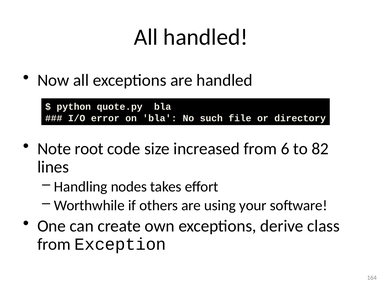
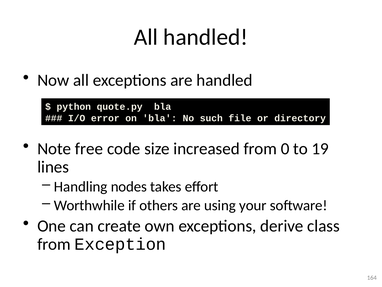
root: root -> free
6: 6 -> 0
82: 82 -> 19
